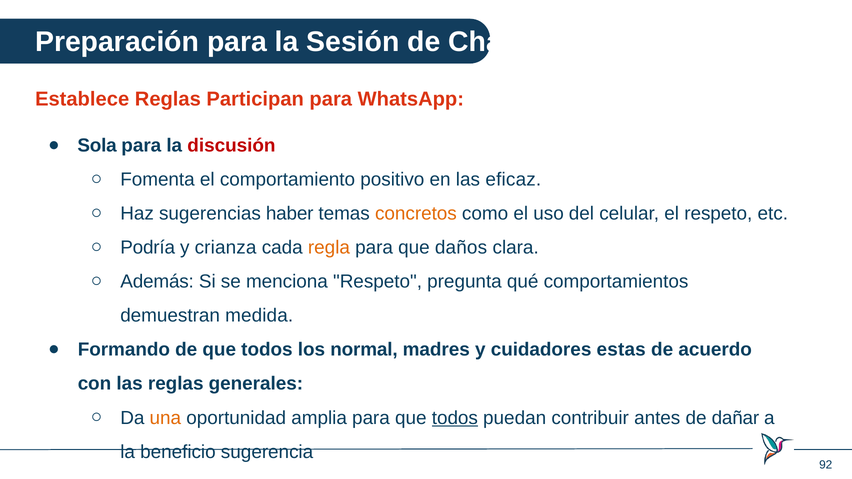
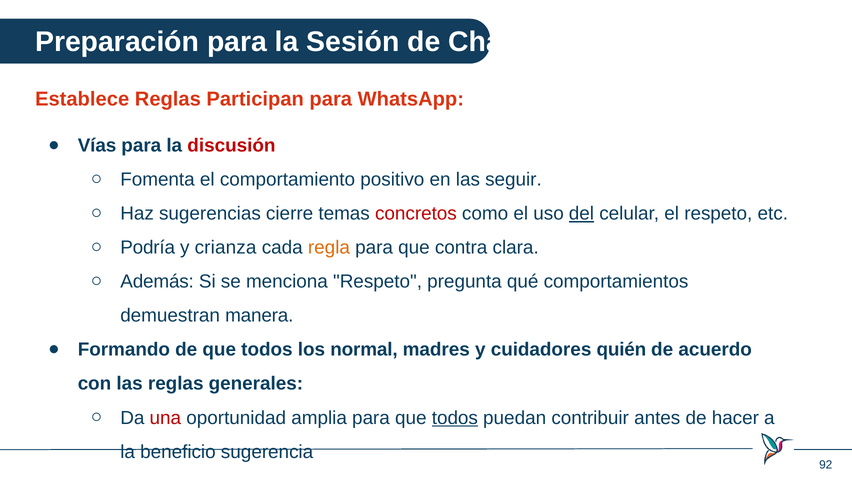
Sola: Sola -> Vías
eficaz: eficaz -> seguir
haber: haber -> cierre
concretos colour: orange -> red
del underline: none -> present
daños: daños -> contra
medida: medida -> manera
estas: estas -> quién
una colour: orange -> red
dañar: dañar -> hacer
